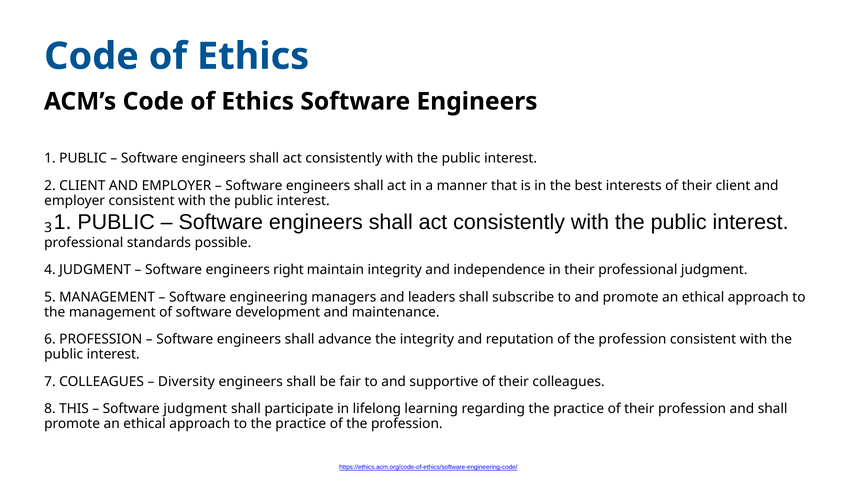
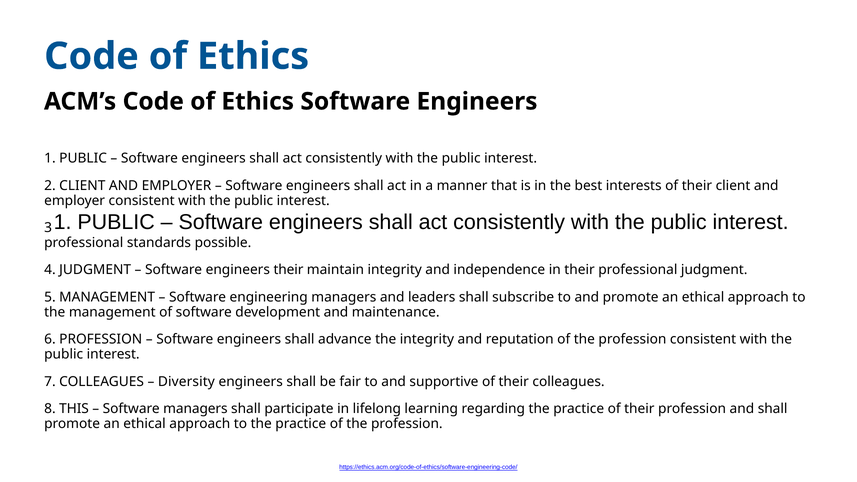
engineers right: right -> their
Software judgment: judgment -> managers
